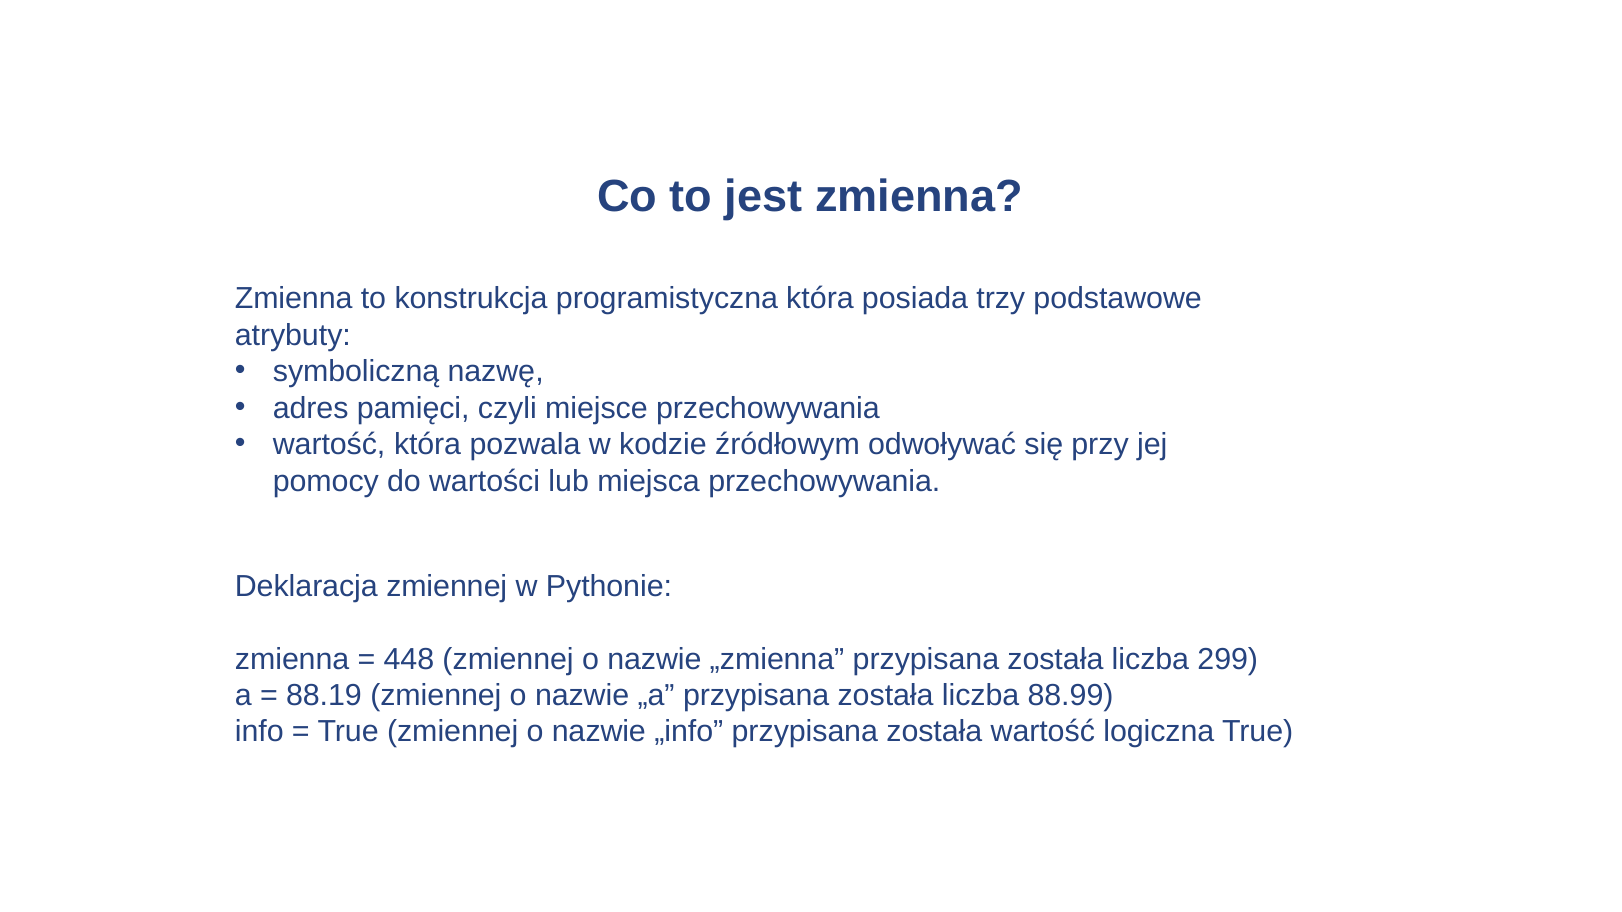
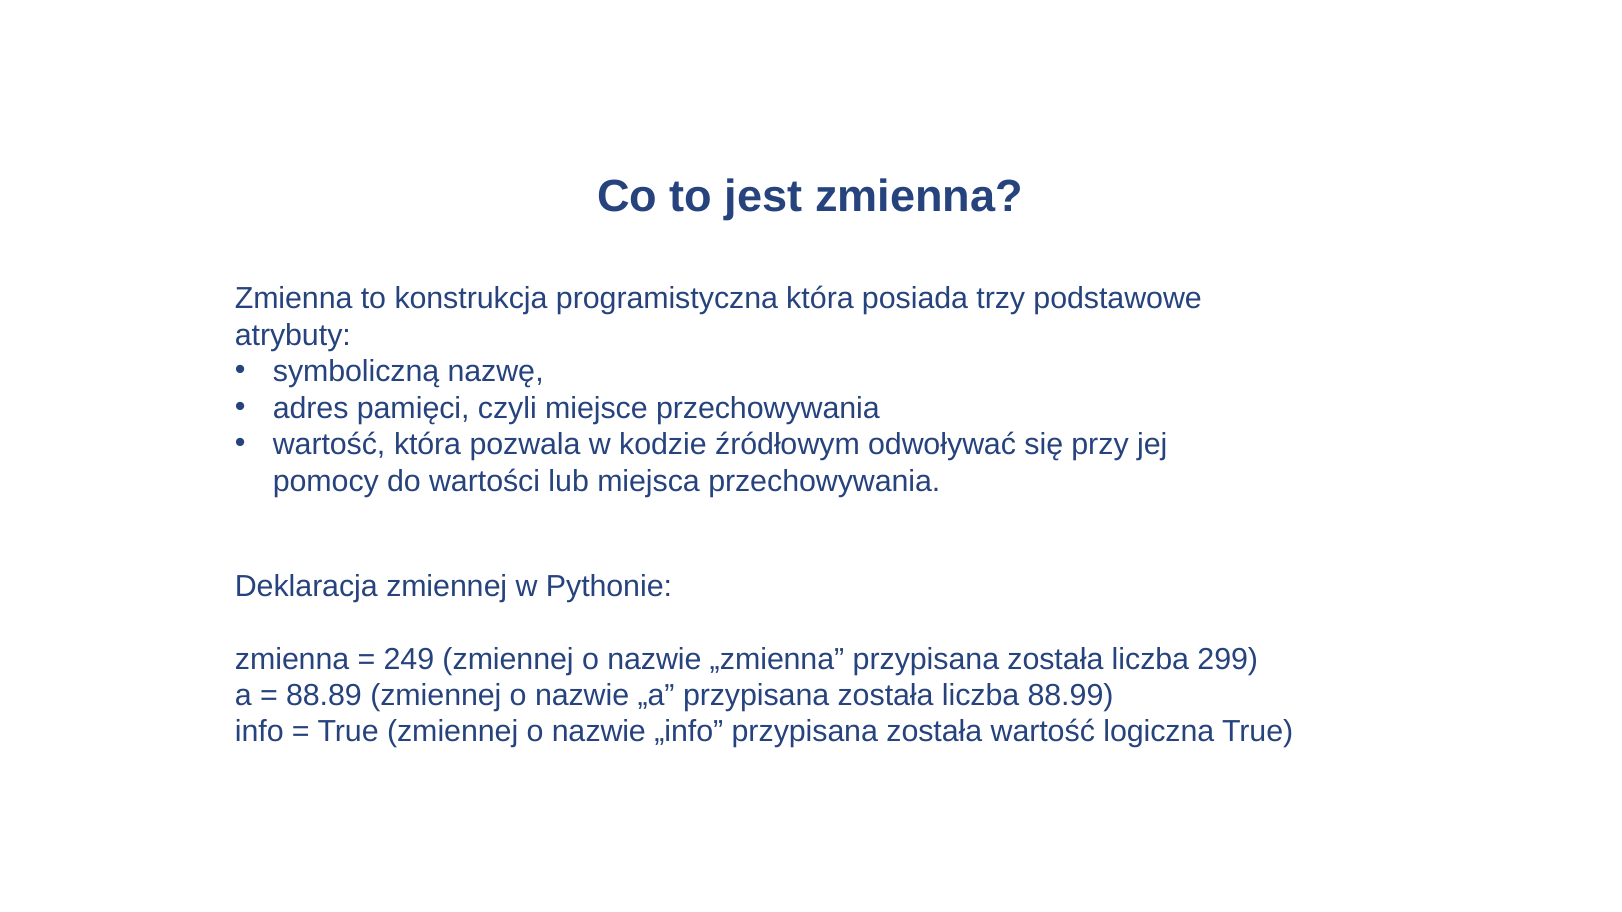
448: 448 -> 249
88.19: 88.19 -> 88.89
